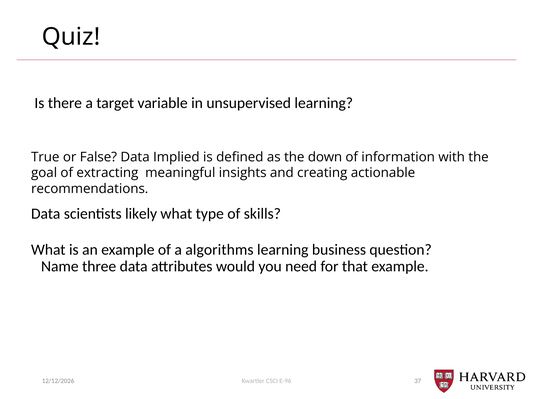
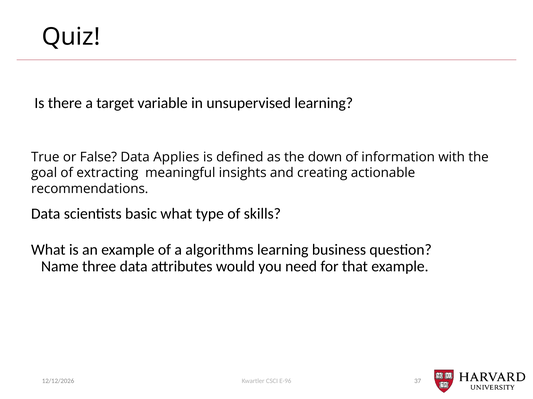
Implied: Implied -> Applies
likely: likely -> basic
